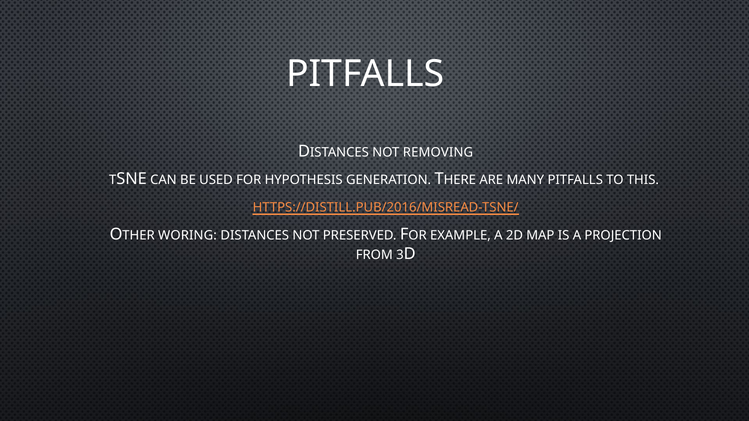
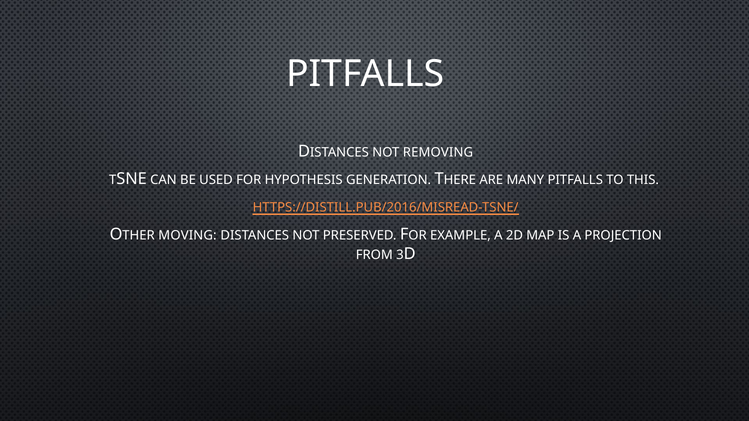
WORING: WORING -> MOVING
